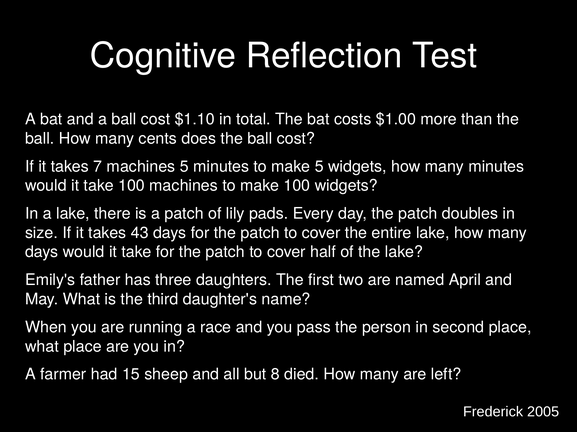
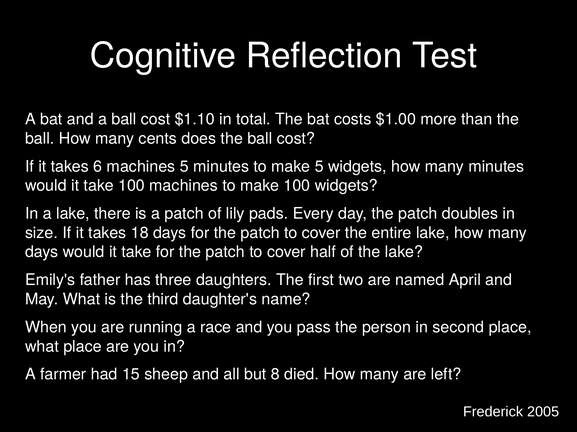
7: 7 -> 6
43: 43 -> 18
